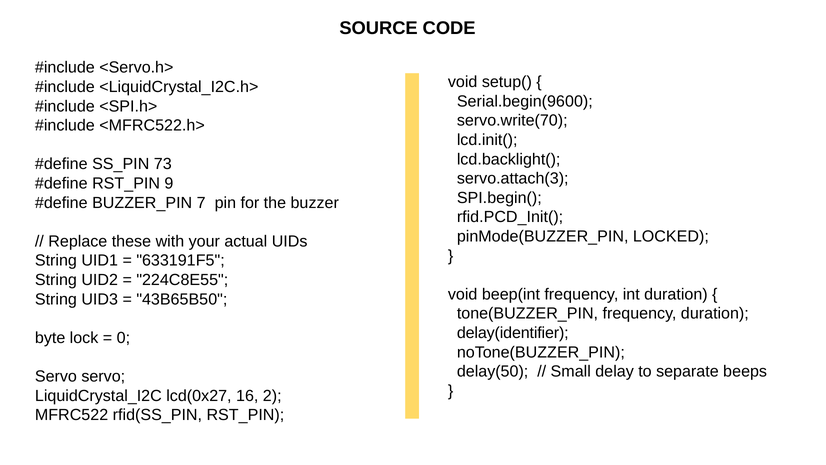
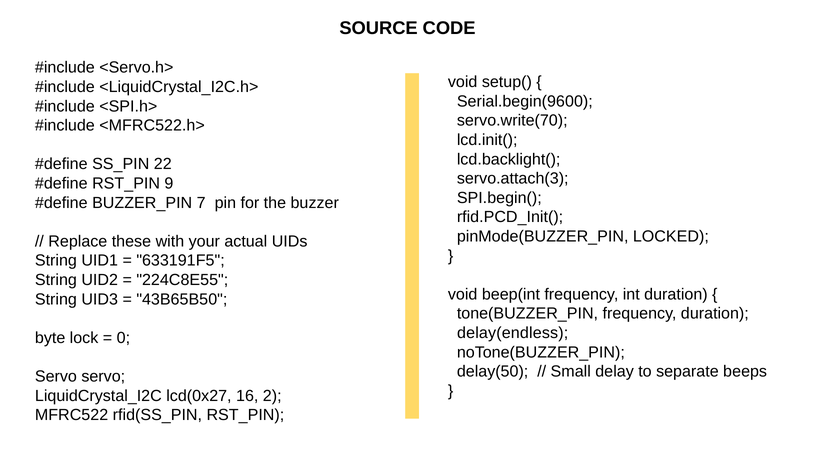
73: 73 -> 22
delay(identifier: delay(identifier -> delay(endless
